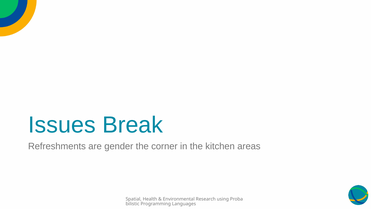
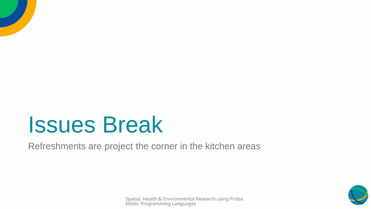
gender: gender -> project
